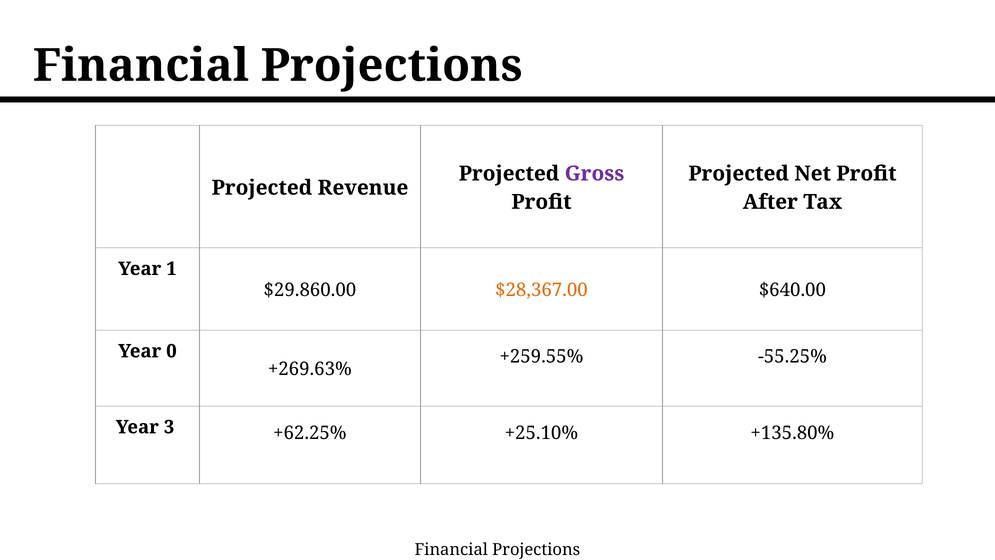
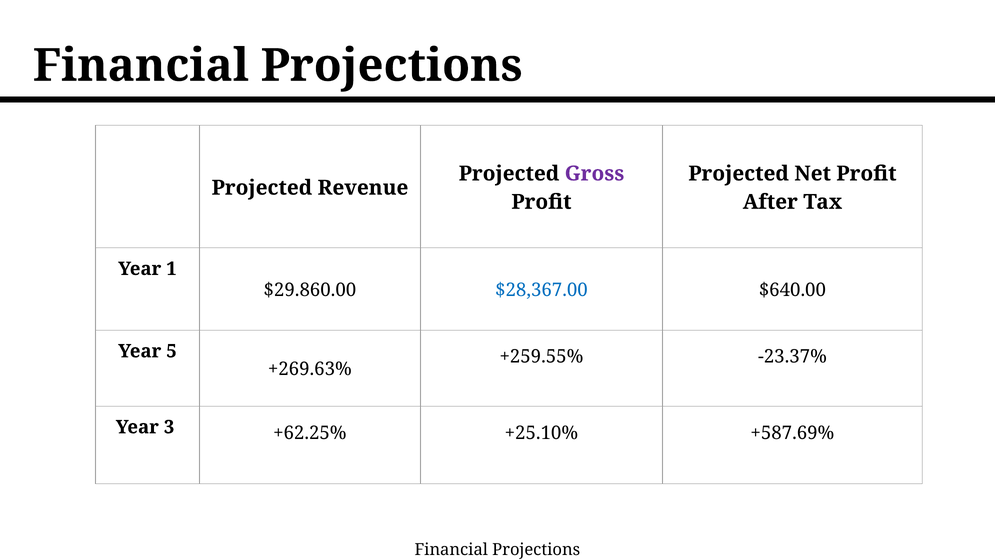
$28,367.00 colour: orange -> blue
0: 0 -> 5
-55.25%: -55.25% -> -23.37%
+135.80%: +135.80% -> +587.69%
